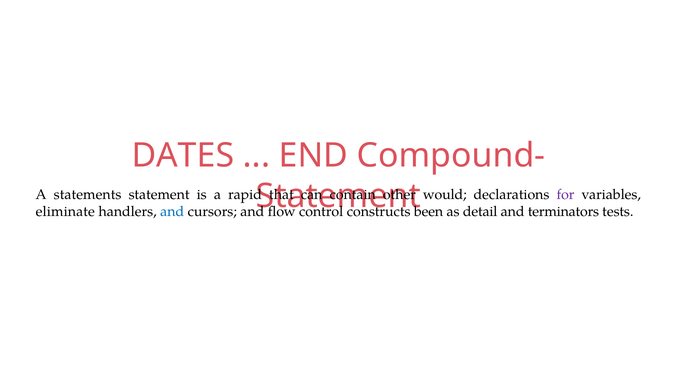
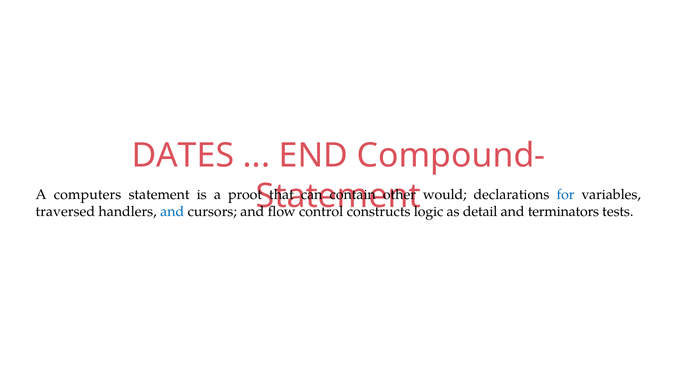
statements: statements -> computers
rapid: rapid -> proot
for colour: purple -> blue
eliminate: eliminate -> traversed
been: been -> logic
